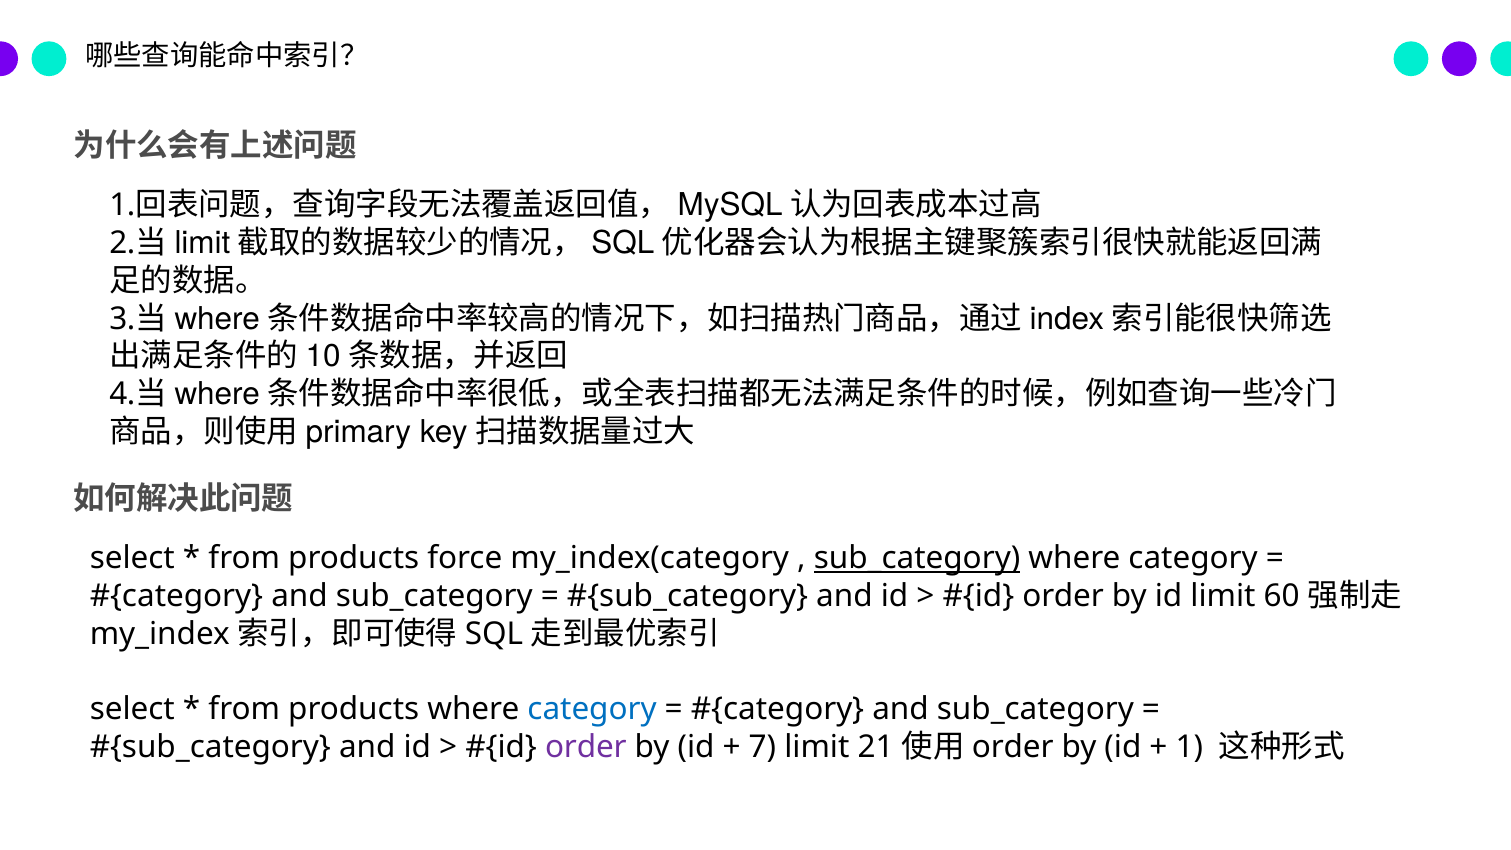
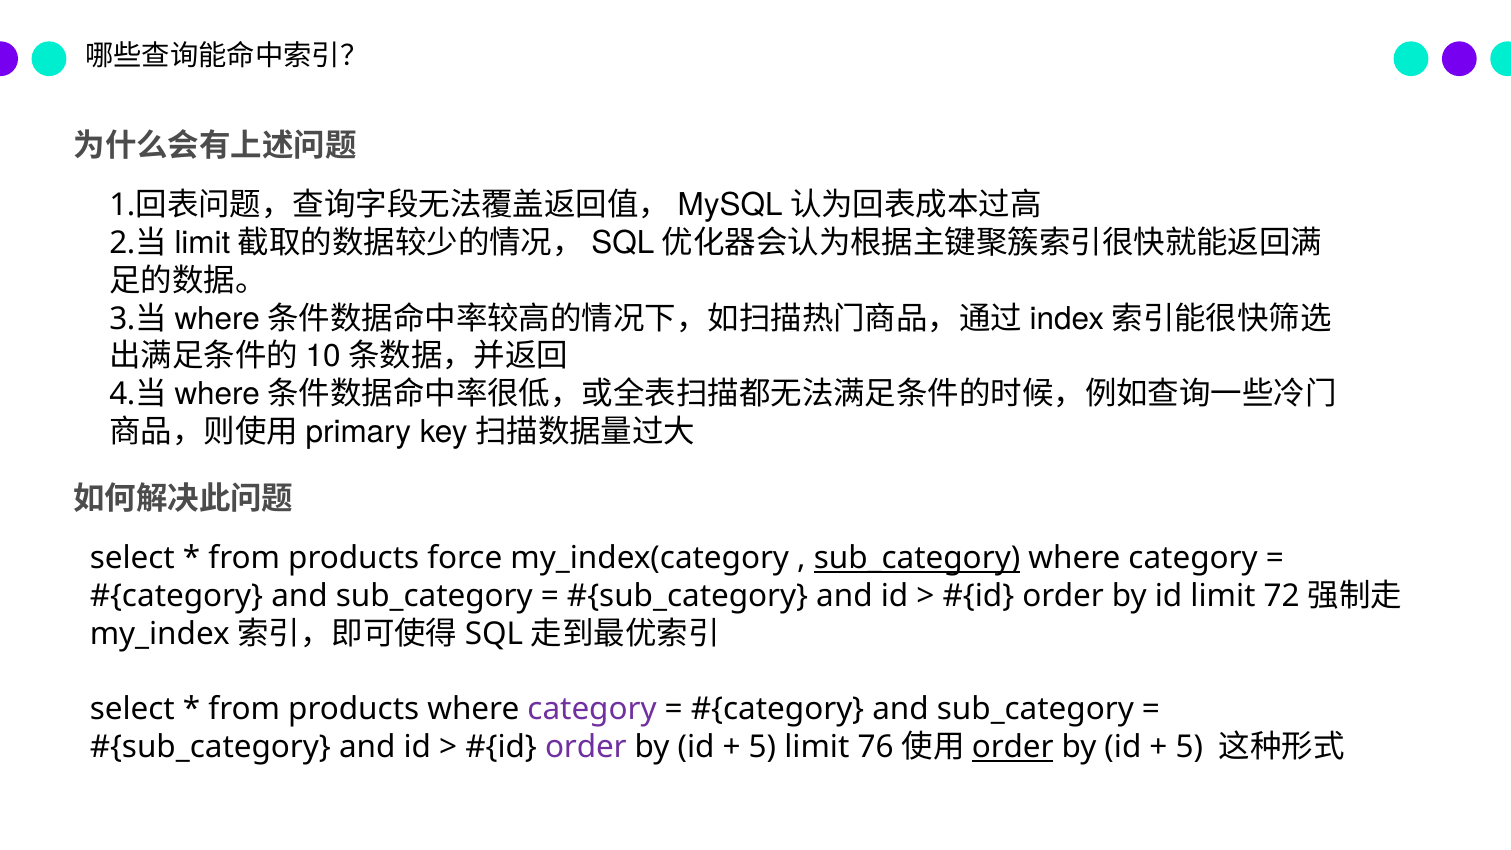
60: 60 -> 72
category at (592, 709) colour: blue -> purple
7 at (762, 747): 7 -> 5
21: 21 -> 76
order at (1013, 747) underline: none -> present
1 at (1189, 747): 1 -> 5
